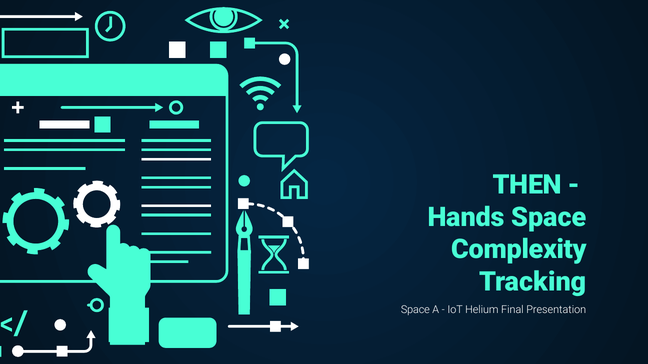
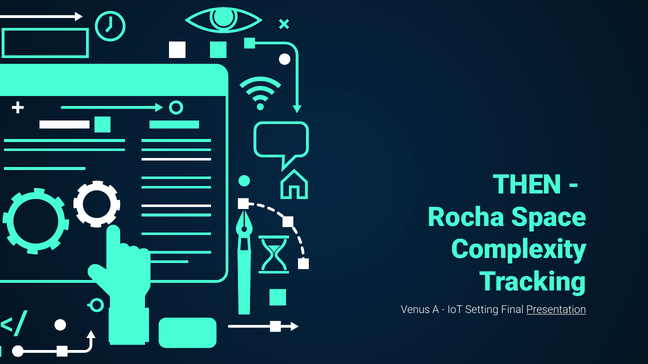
Hands: Hands -> Rocha
Space at (415, 310): Space -> Venus
Helium: Helium -> Setting
Presentation underline: none -> present
